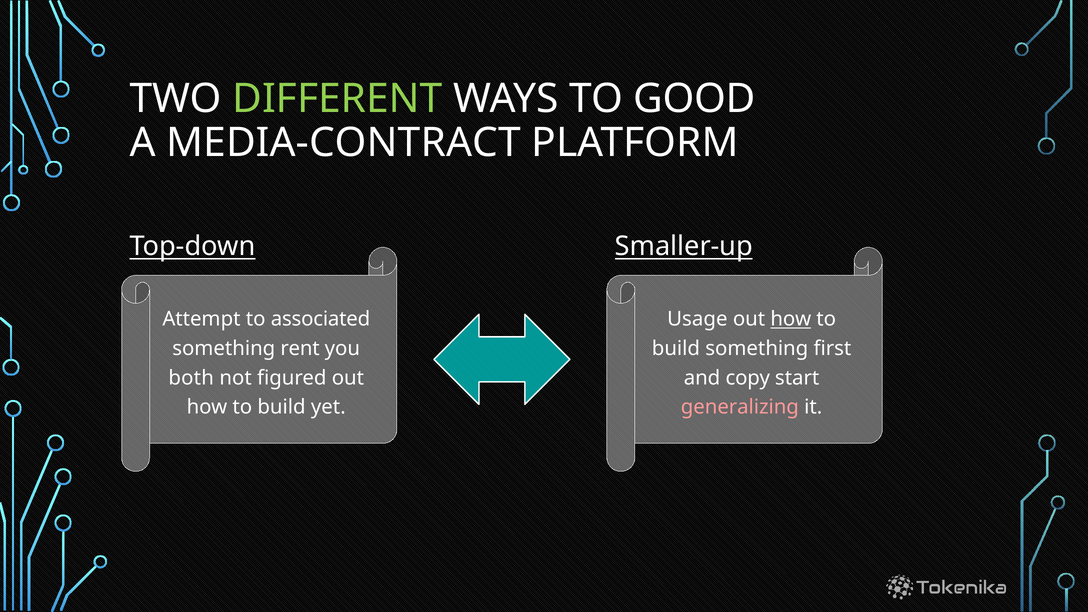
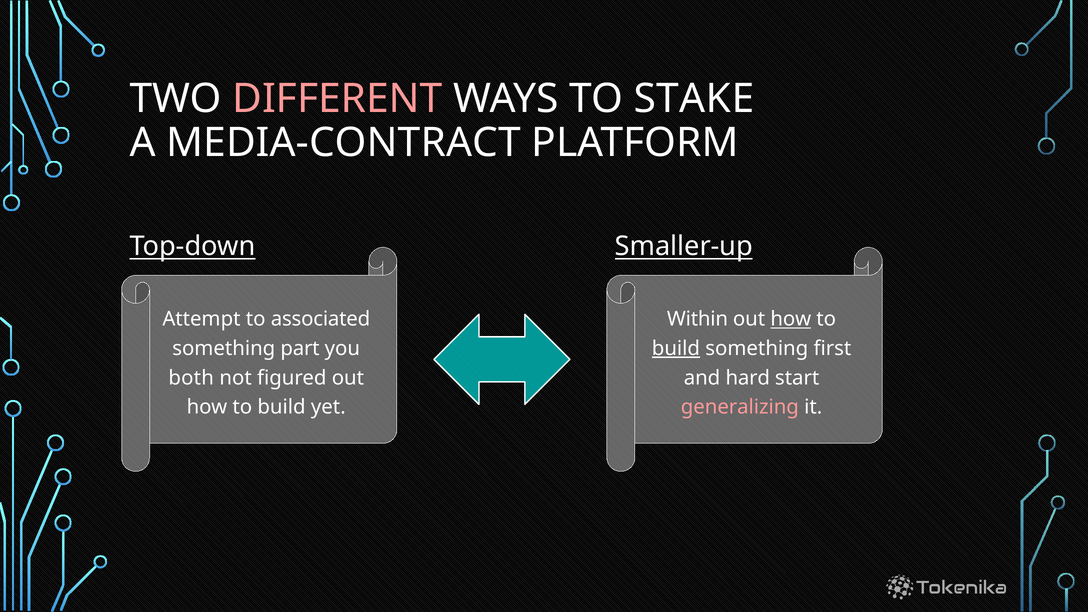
DIFFERENT colour: light green -> pink
GOOD: GOOD -> STAKE
Usage: Usage -> Within
rent: rent -> part
build at (676, 348) underline: none -> present
copy: copy -> hard
